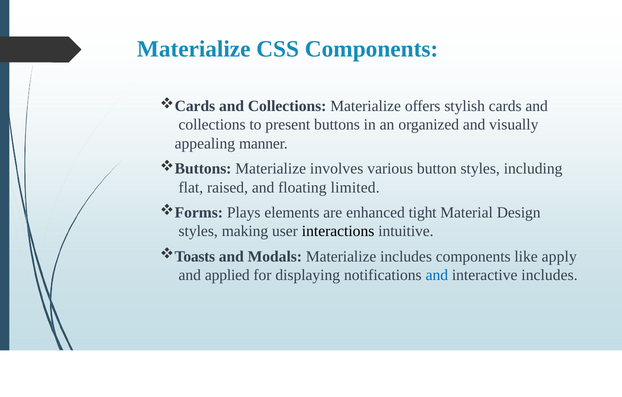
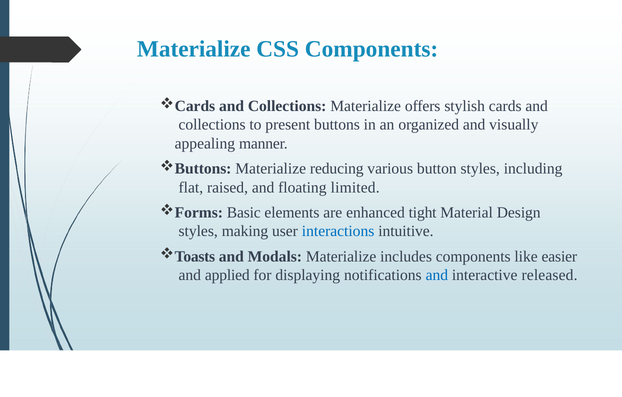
involves: involves -> reducing
Plays: Plays -> Basic
interactions colour: black -> blue
apply: apply -> easier
interactive includes: includes -> released
